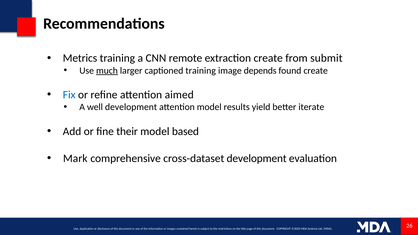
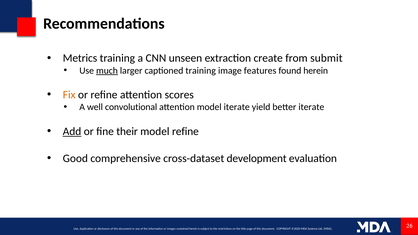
remote: remote -> unseen
depends: depends -> features
found create: create -> herein
Fix colour: blue -> orange
aimed: aimed -> scores
well development: development -> convolutional
model results: results -> iterate
Add underline: none -> present
model based: based -> refine
Mark: Mark -> Good
